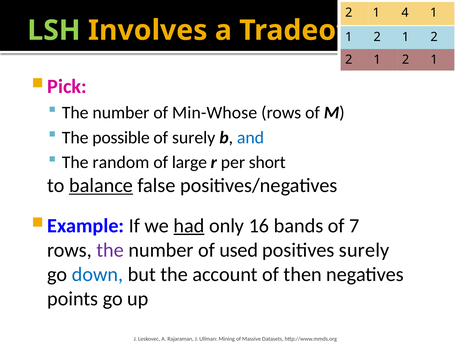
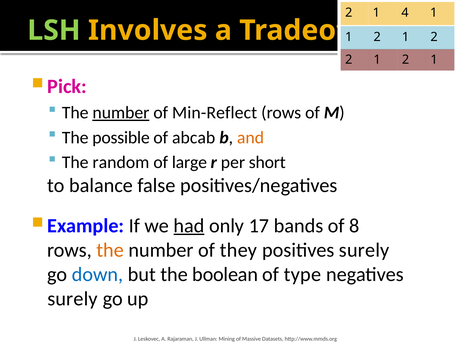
number at (121, 112) underline: none -> present
Min-Whose: Min-Whose -> Min-Reflect
of surely: surely -> abcab
and colour: blue -> orange
balance underline: present -> none
16: 16 -> 17
7: 7 -> 8
the at (110, 249) colour: purple -> orange
used: used -> they
account: account -> boolean
then: then -> type
points at (73, 298): points -> surely
